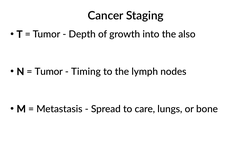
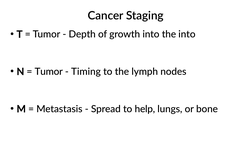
the also: also -> into
care: care -> help
